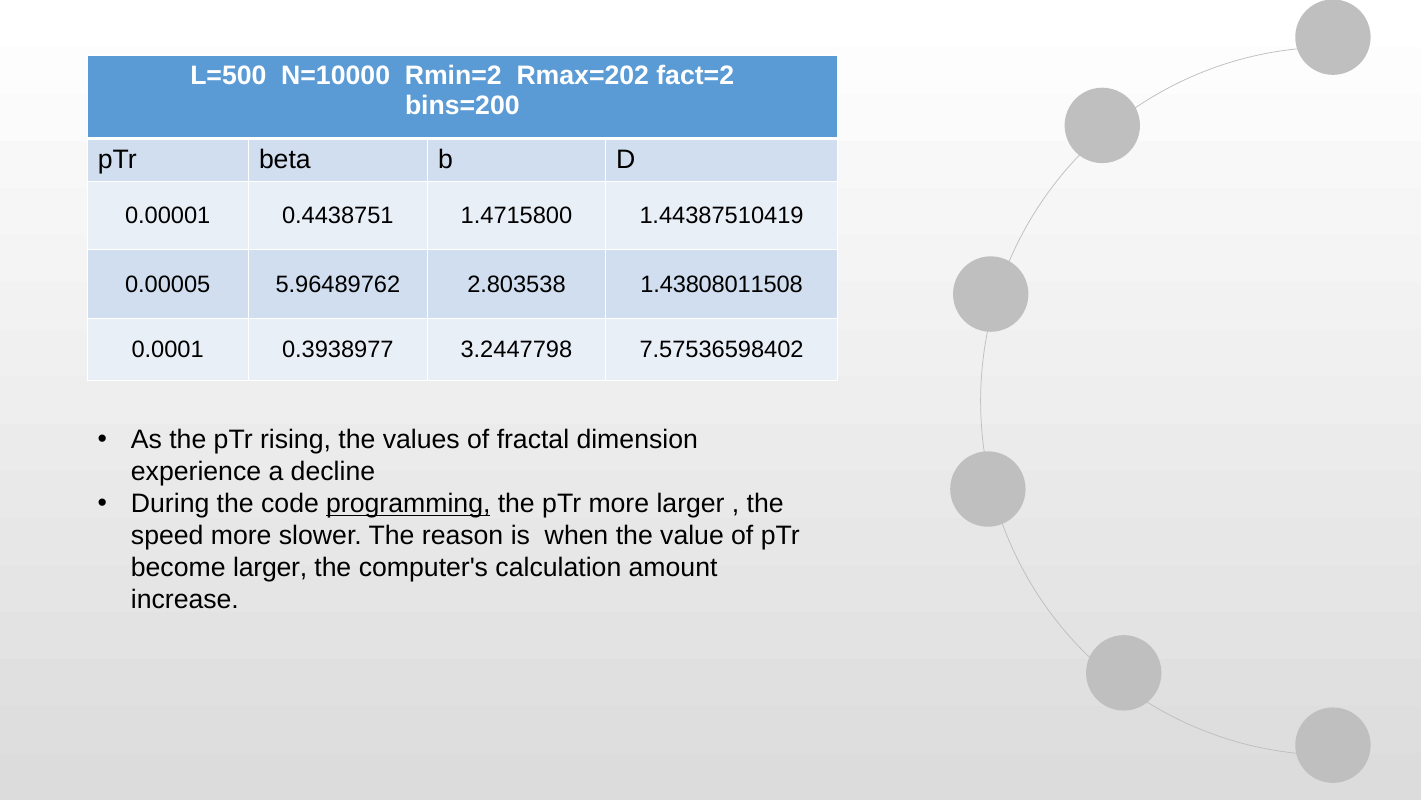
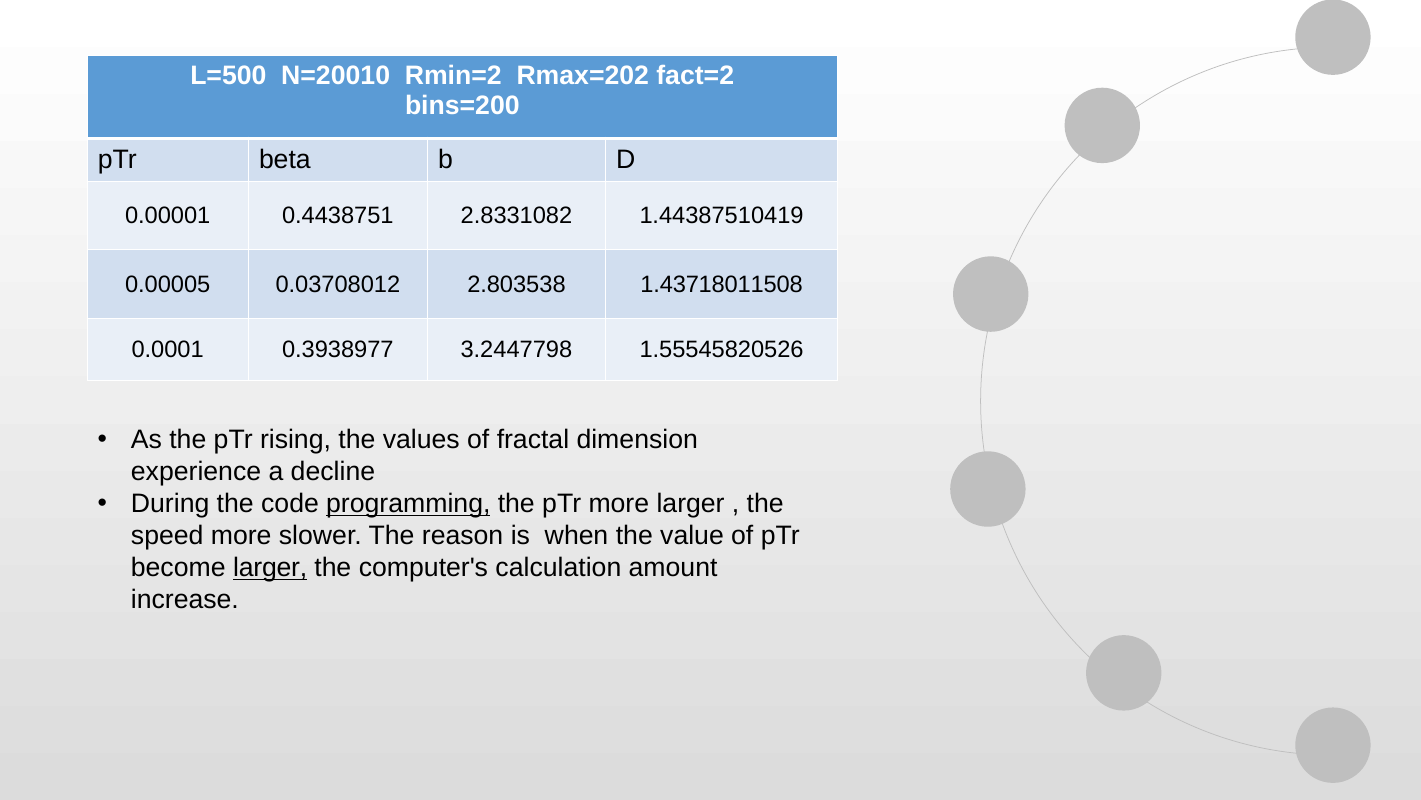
N=10000: N=10000 -> N=20010
1.4715800: 1.4715800 -> 2.8331082
5.96489762: 5.96489762 -> 0.03708012
1.43808011508: 1.43808011508 -> 1.43718011508
7.57536598402: 7.57536598402 -> 1.55545820526
larger at (270, 567) underline: none -> present
